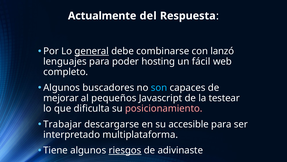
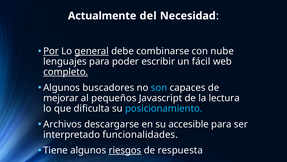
Respuesta: Respuesta -> Necesidad
Por underline: none -> present
lanzó: lanzó -> nube
hosting: hosting -> escribir
completo underline: none -> present
testear: testear -> lectura
posicionamiento colour: pink -> light blue
Trabajar: Trabajar -> Archivos
multiplataforma: multiplataforma -> funcionalidades
adivinaste: adivinaste -> respuesta
